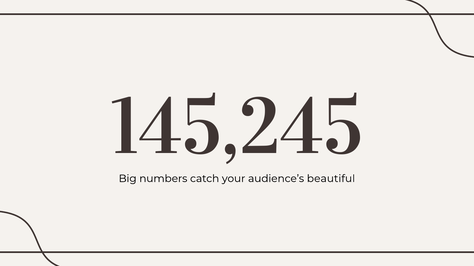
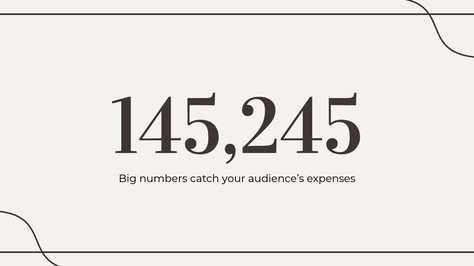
beautiful: beautiful -> expenses
